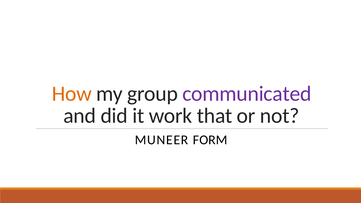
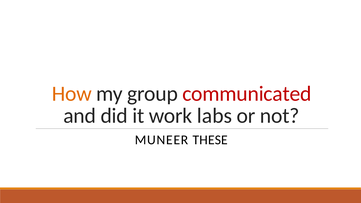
communicated colour: purple -> red
that: that -> labs
FORM: FORM -> THESE
